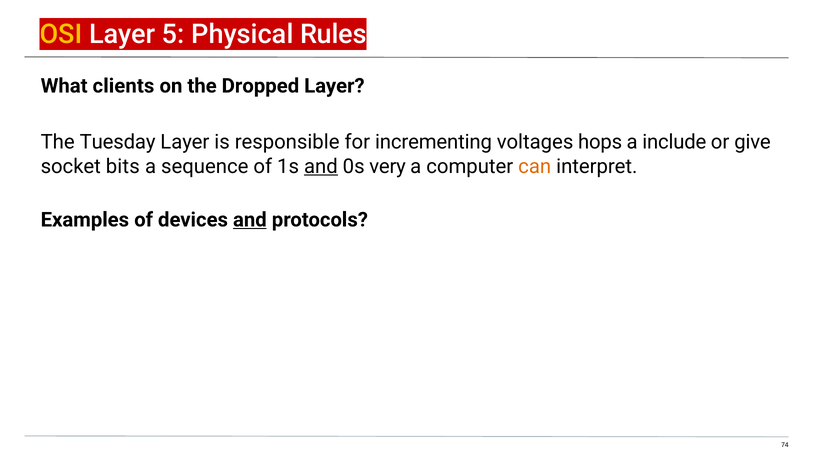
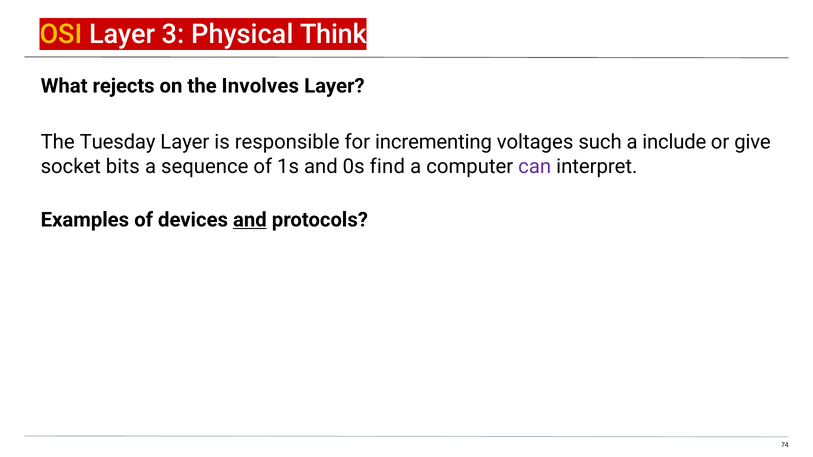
5: 5 -> 3
Rules: Rules -> Think
clients: clients -> rejects
Dropped: Dropped -> Involves
hops: hops -> such
and at (321, 166) underline: present -> none
very: very -> find
can colour: orange -> purple
